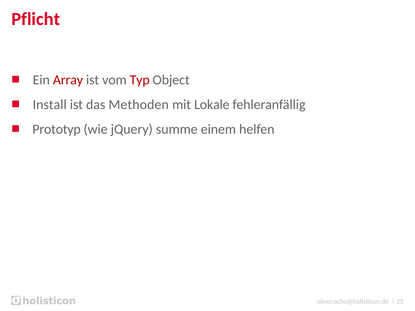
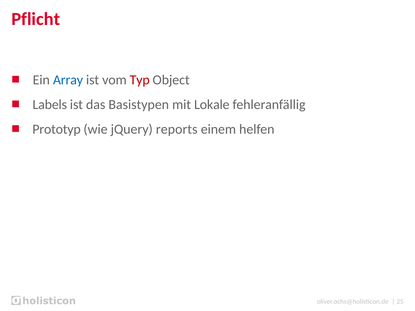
Array colour: red -> blue
Install: Install -> Labels
Methoden: Methoden -> Basistypen
summe: summe -> reports
